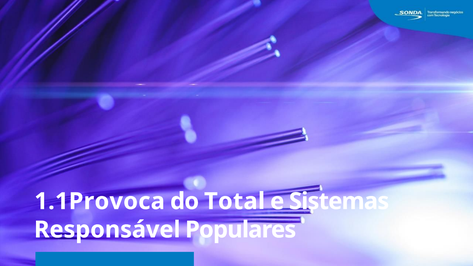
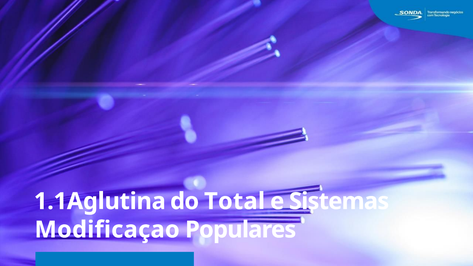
1.1Provoca: 1.1Provoca -> 1.1Aglutina
Responsável: Responsável -> Modificaçao
